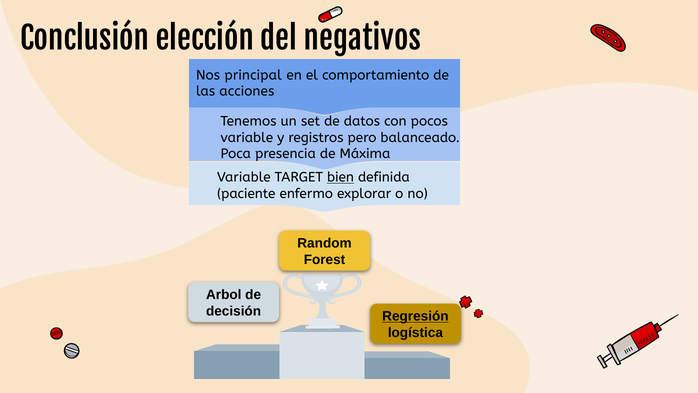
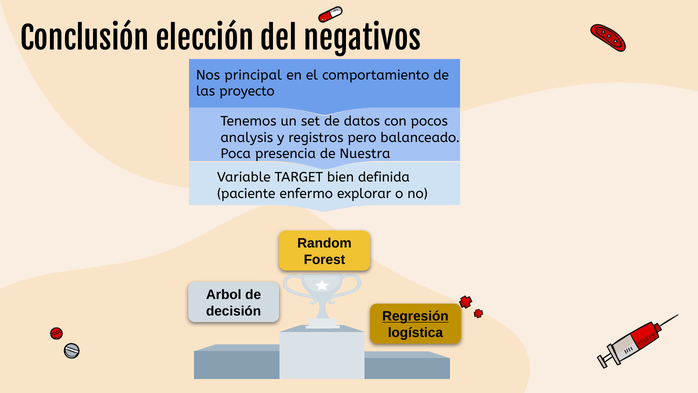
acciones: acciones -> proyecto
variable at (247, 137): variable -> analysis
Máxima: Máxima -> Nuestra
bien underline: present -> none
